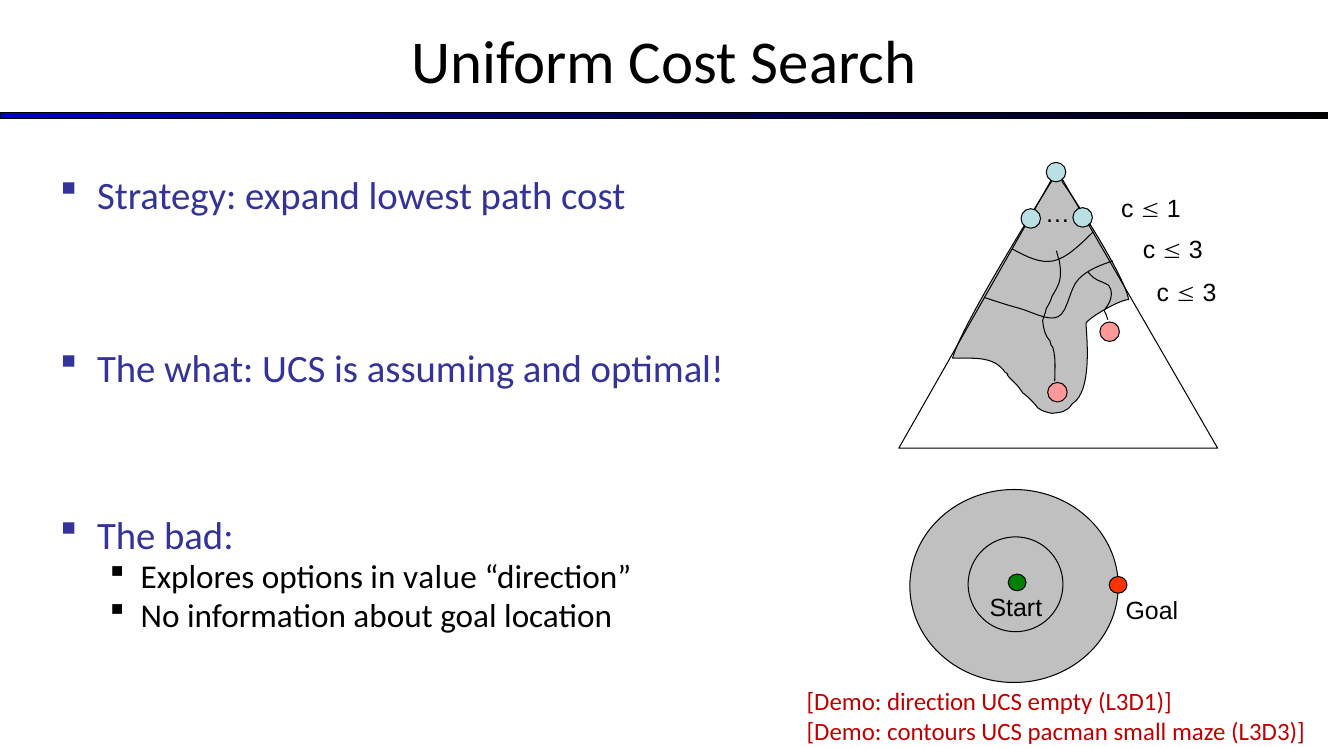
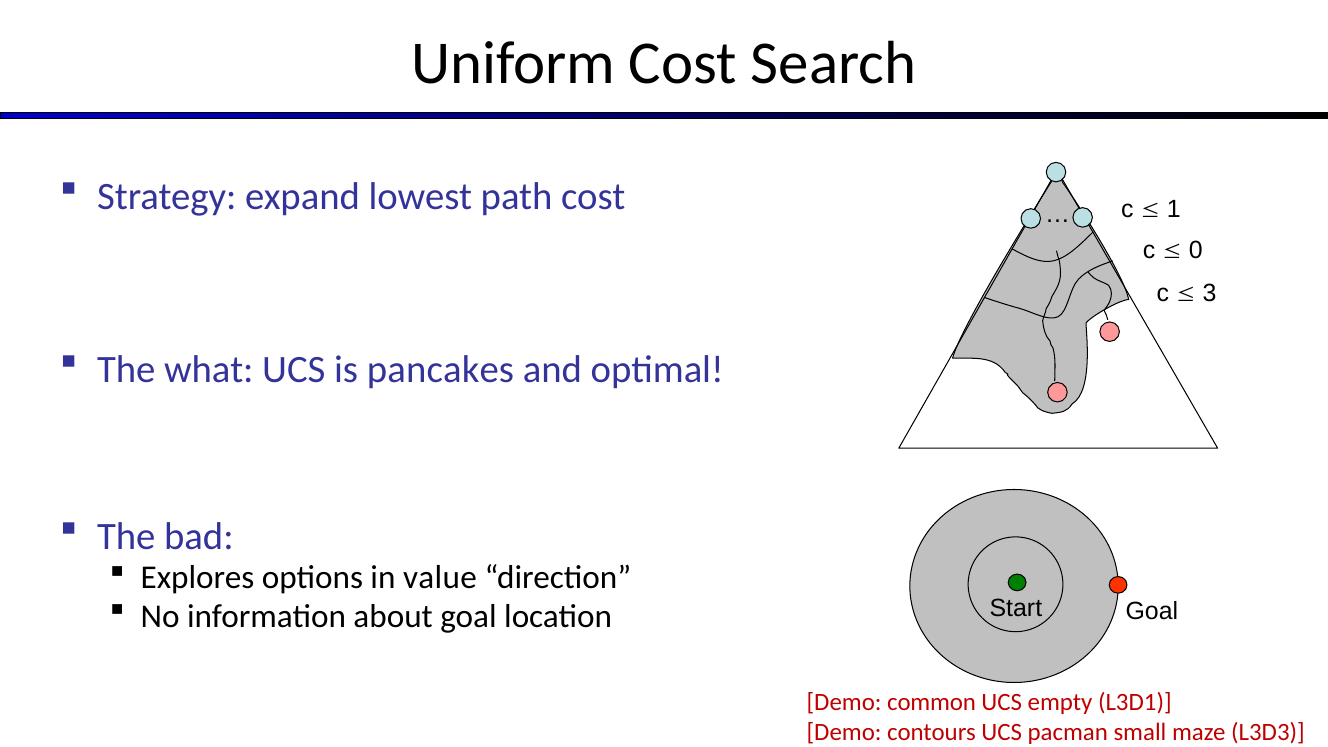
3 at (1196, 250): 3 -> 0
assuming: assuming -> pancakes
Demo direction: direction -> common
